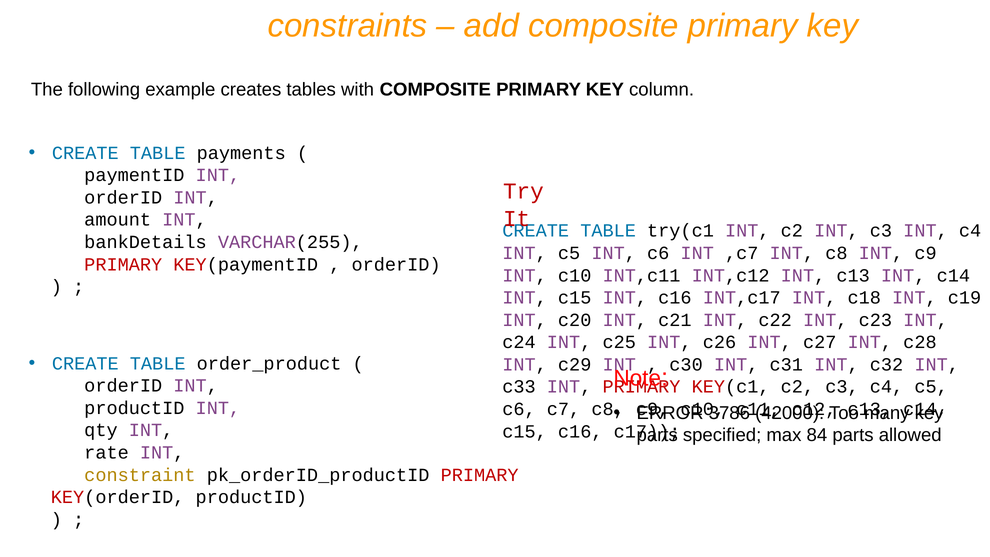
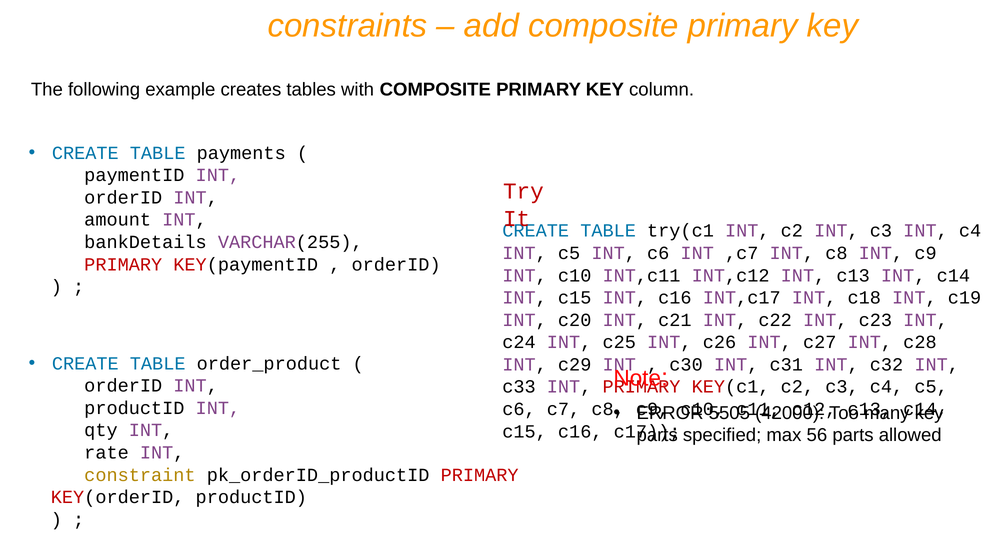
3786: 3786 -> 5505
84: 84 -> 56
